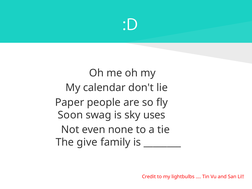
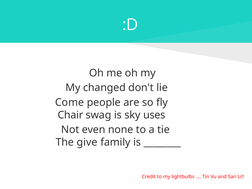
calendar: calendar -> changed
Paper: Paper -> Come
Soon: Soon -> Chair
